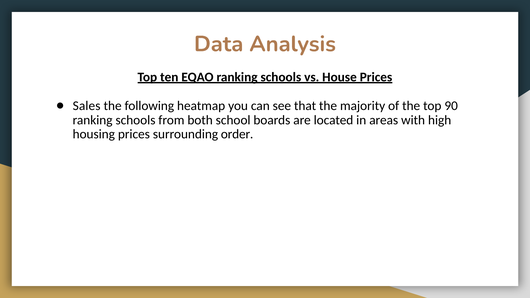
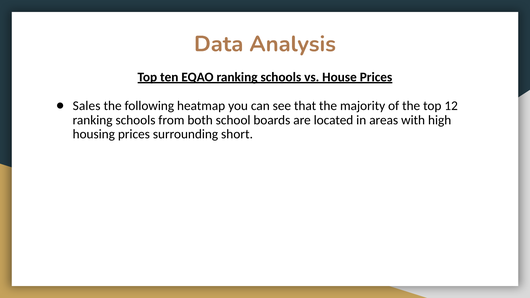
90: 90 -> 12
order: order -> short
